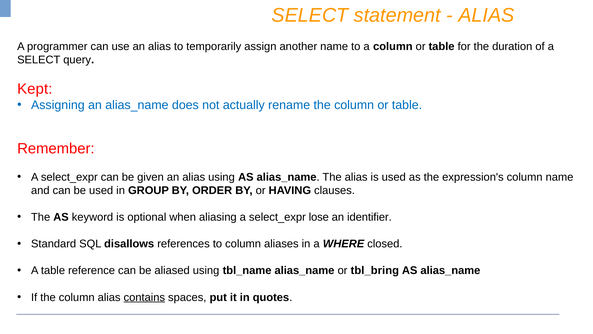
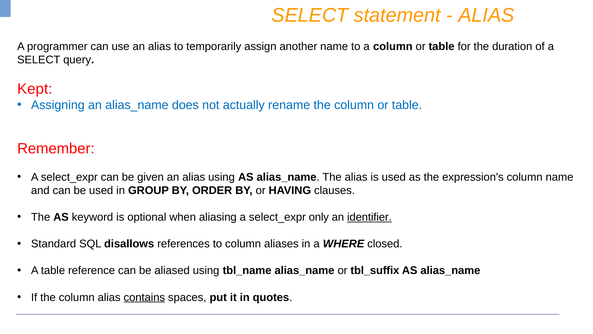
lose: lose -> only
identifier underline: none -> present
tbl_bring: tbl_bring -> tbl_suffix
